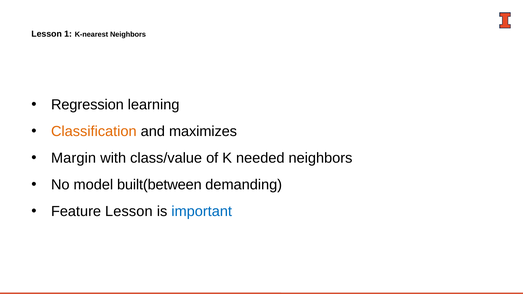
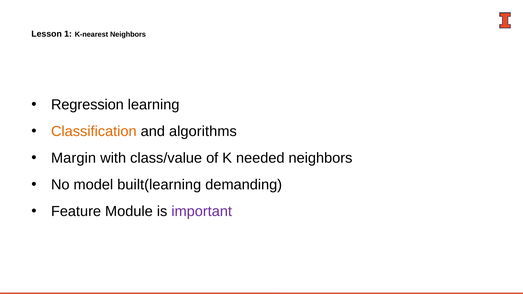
maximizes: maximizes -> algorithms
built(between: built(between -> built(learning
Feature Lesson: Lesson -> Module
important colour: blue -> purple
